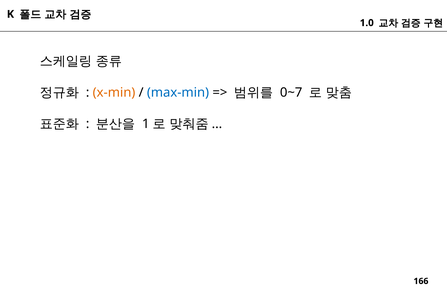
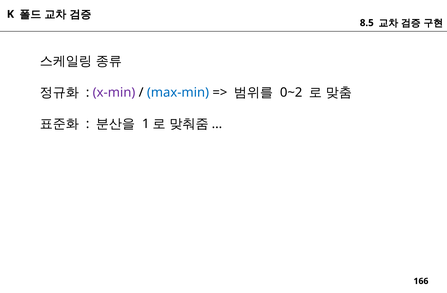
1.0: 1.0 -> 8.5
x-min colour: orange -> purple
0~7: 0~7 -> 0~2
